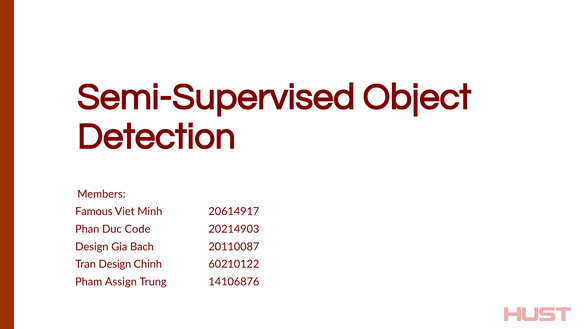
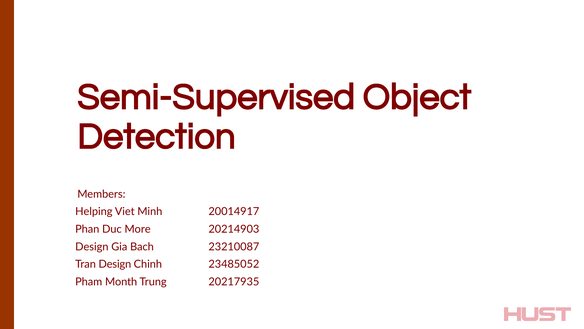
Famous: Famous -> Helping
20614917: 20614917 -> 20014917
Code: Code -> More
20110087: 20110087 -> 23210087
60210122: 60210122 -> 23485052
Assign: Assign -> Month
14106876: 14106876 -> 20217935
